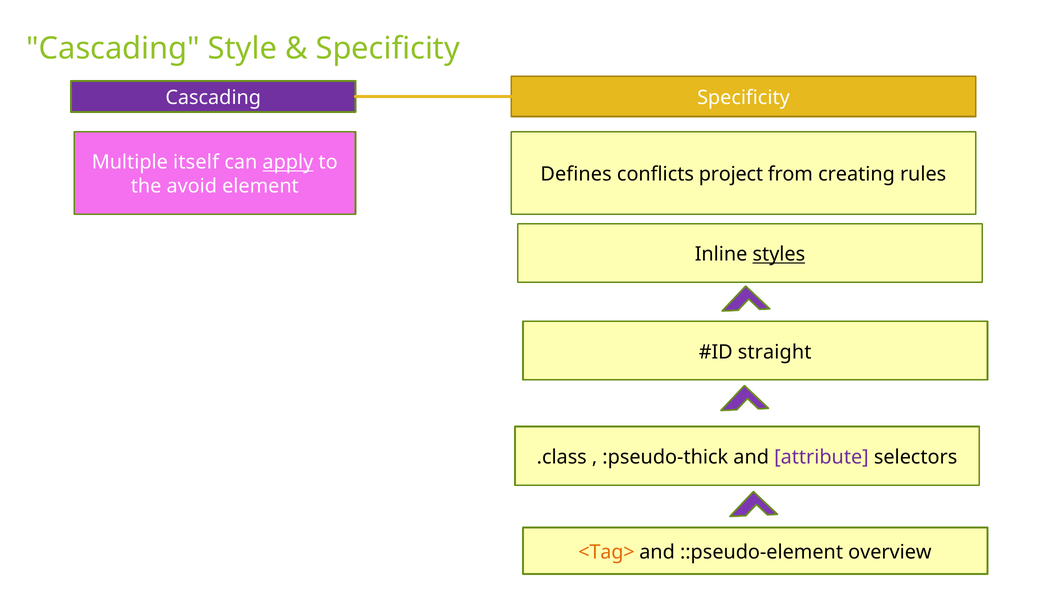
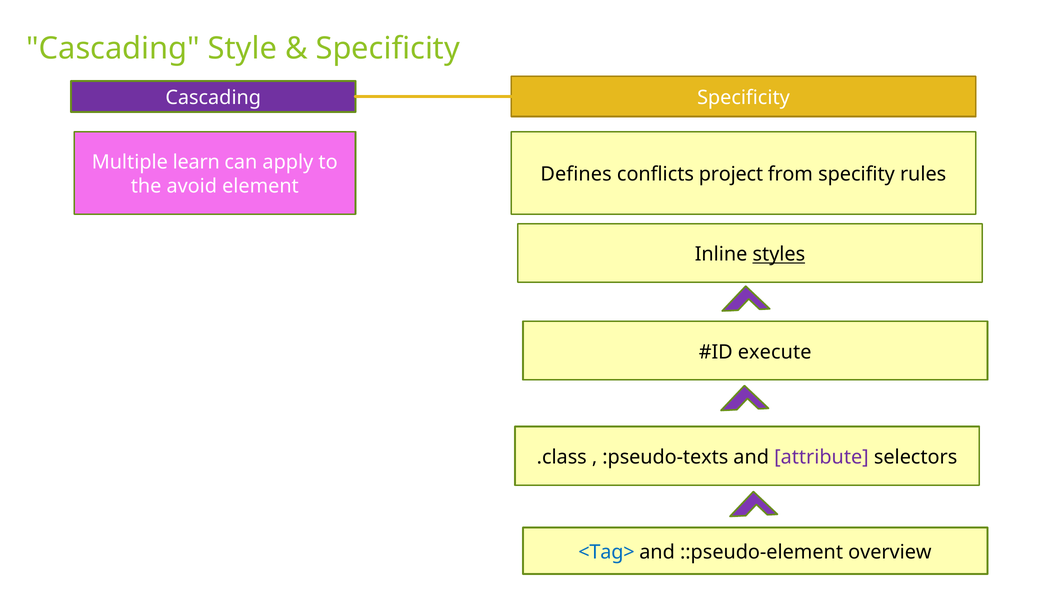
itself: itself -> learn
apply underline: present -> none
creating: creating -> specifity
straight: straight -> execute
:pseudo-thick: :pseudo-thick -> :pseudo-texts
<Tag> colour: orange -> blue
